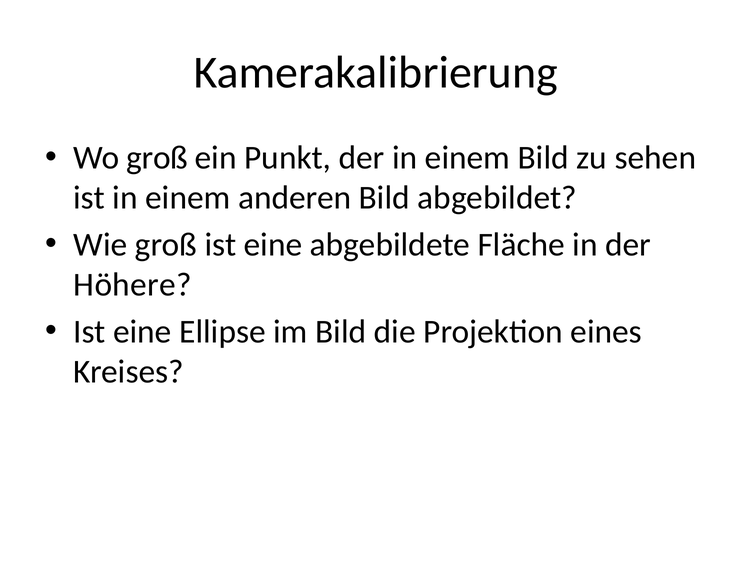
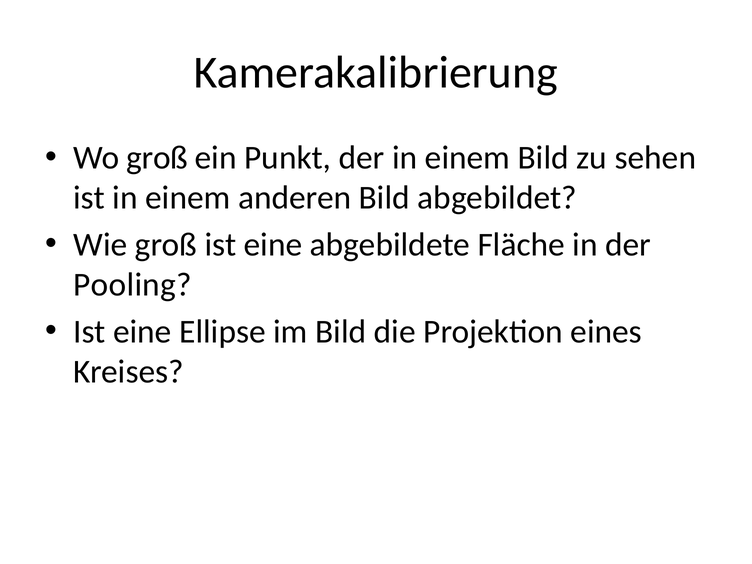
Höhere: Höhere -> Pooling
